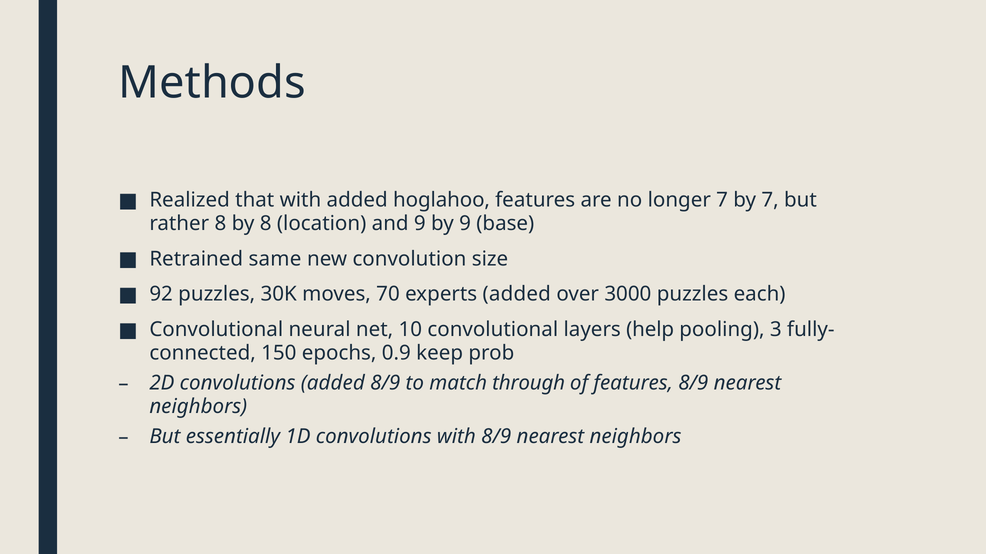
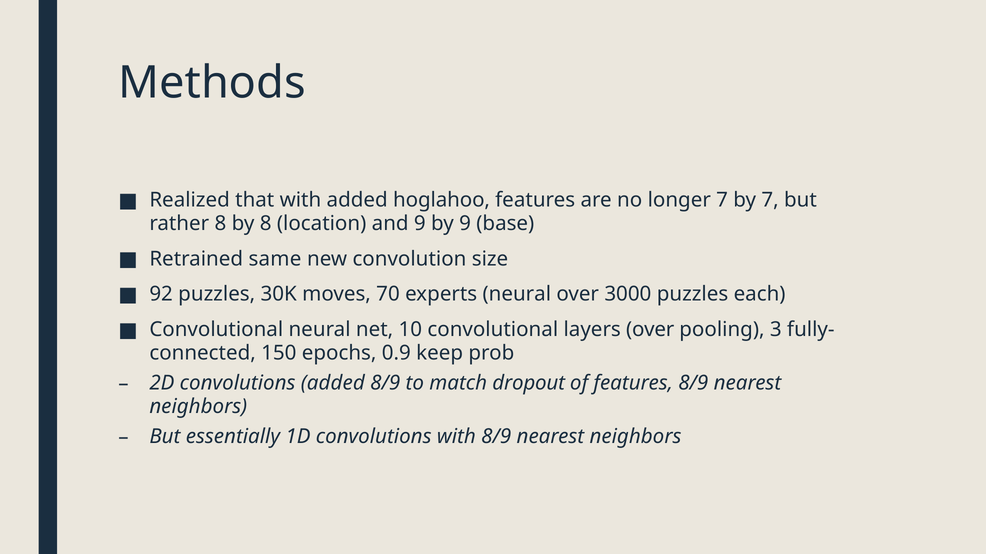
experts added: added -> neural
layers help: help -> over
through: through -> dropout
